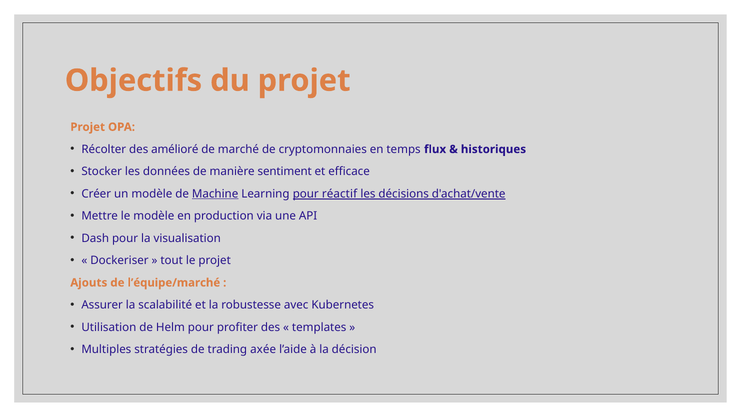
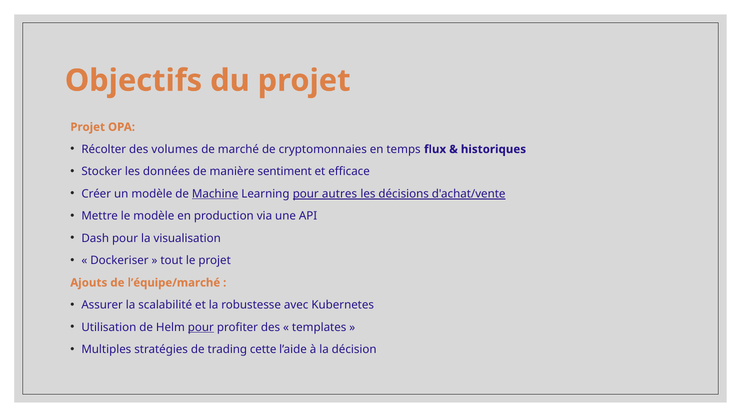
amélioré: amélioré -> volumes
réactif: réactif -> autres
pour at (201, 327) underline: none -> present
axée: axée -> cette
